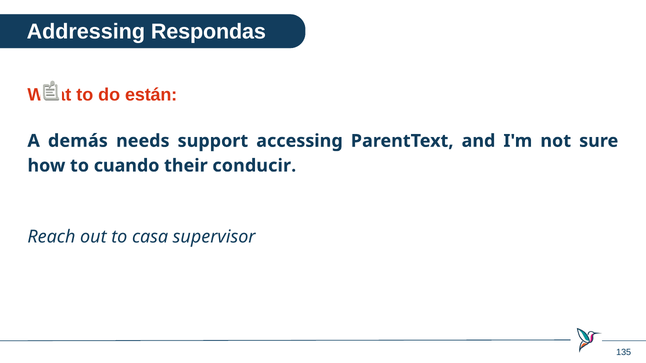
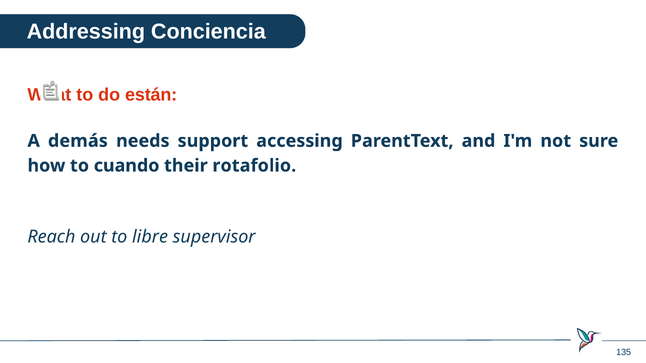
Respondas: Respondas -> Conciencia
conducir: conducir -> rotafolio
casa: casa -> libre
